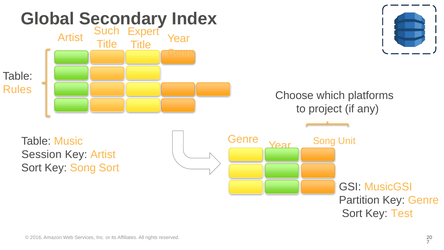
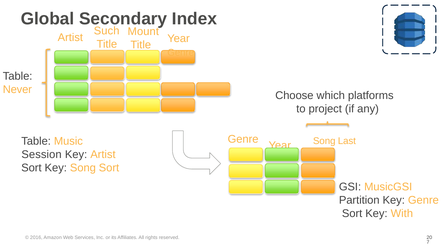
Expert: Expert -> Mount
Rules: Rules -> Never
Unit: Unit -> Last
Test: Test -> With
